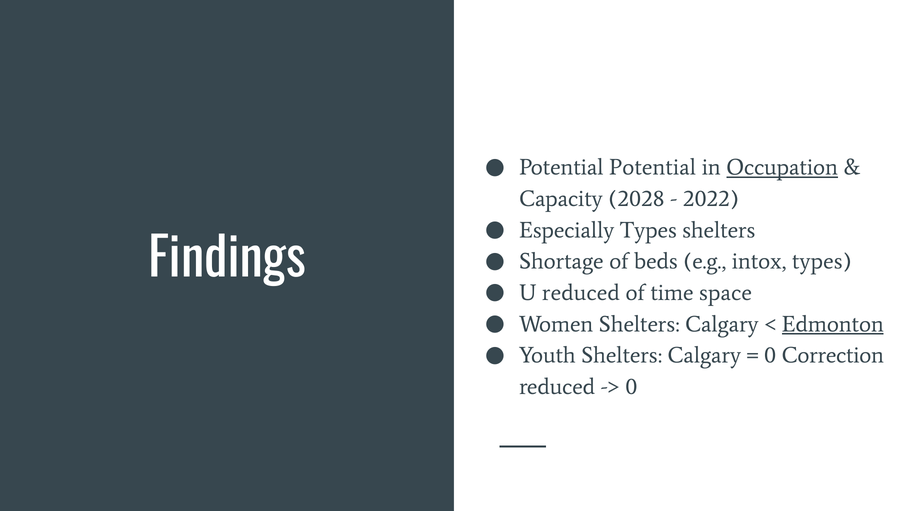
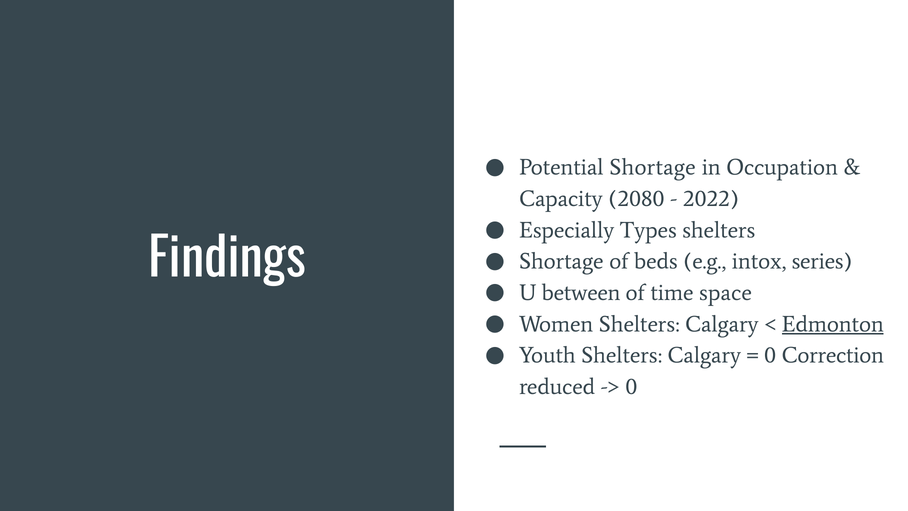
Potential Potential: Potential -> Shortage
Occupation underline: present -> none
2028: 2028 -> 2080
intox types: types -> series
U reduced: reduced -> between
